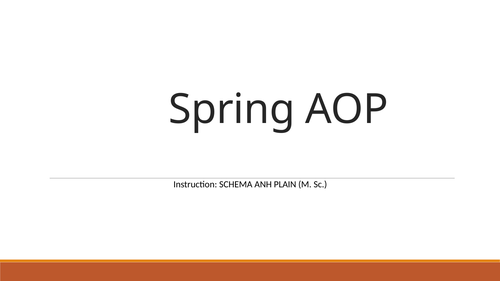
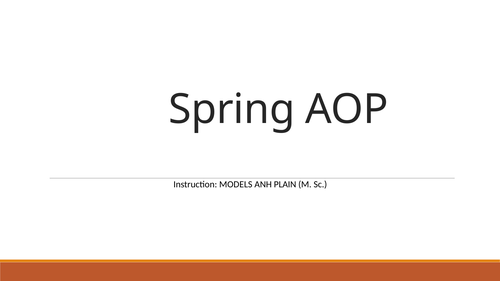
SCHEMA: SCHEMA -> MODELS
